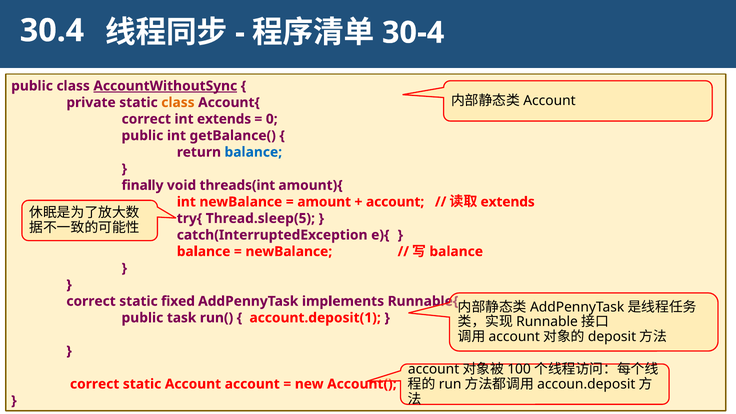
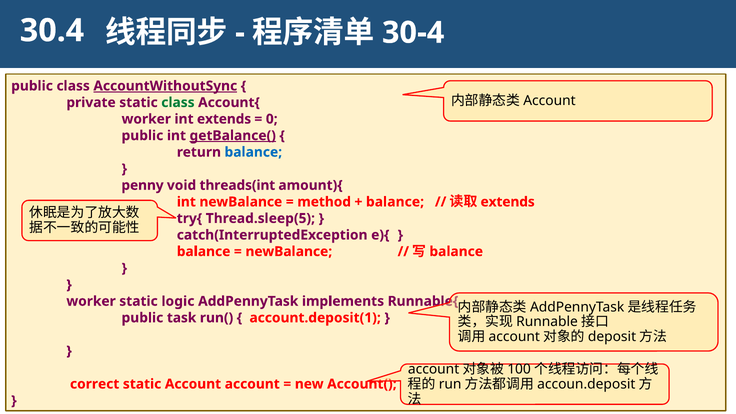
class at (178, 102) colour: orange -> green
correct at (146, 119): correct -> worker
getBalance( underline: none -> present
finally: finally -> penny
amount: amount -> method
account at (395, 202): account -> balance
correct at (91, 301): correct -> worker
fixed: fixed -> logic
